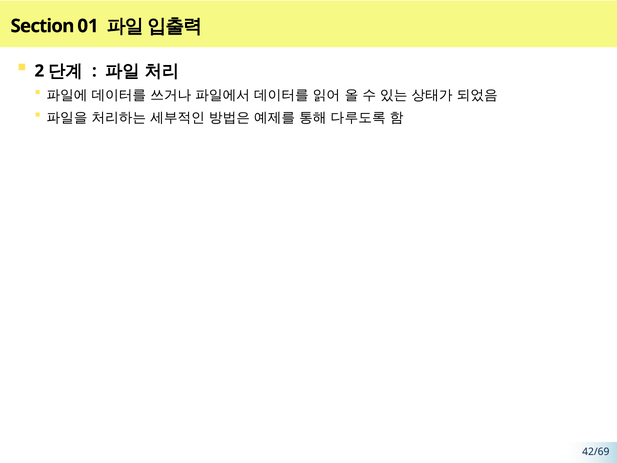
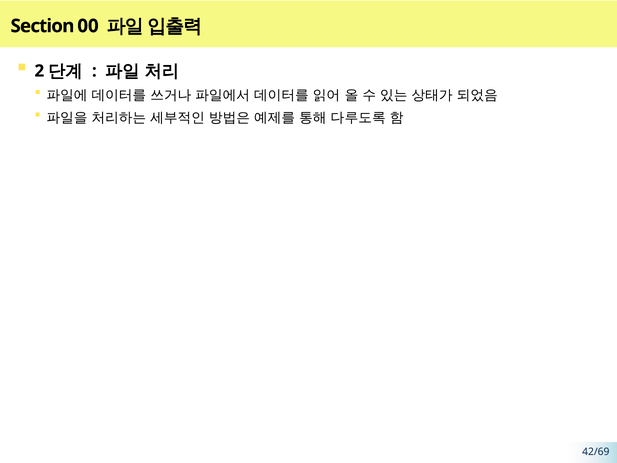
01: 01 -> 00
